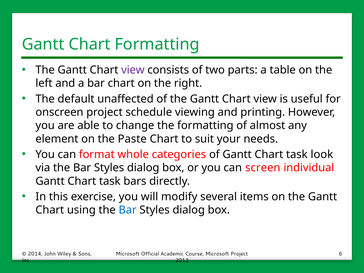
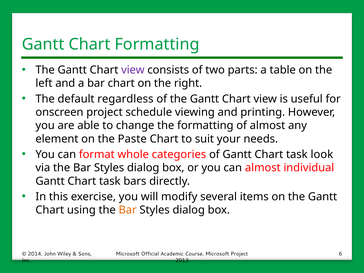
unaffected: unaffected -> regardless
can screen: screen -> almost
Bar at (128, 210) colour: blue -> orange
